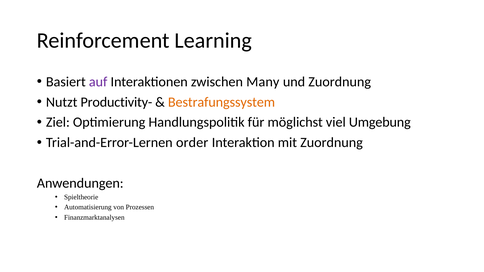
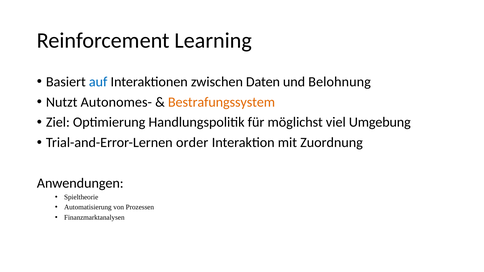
auf colour: purple -> blue
Many: Many -> Daten
und Zuordnung: Zuordnung -> Belohnung
Productivity-: Productivity- -> Autonomes-
